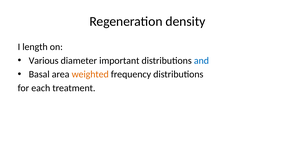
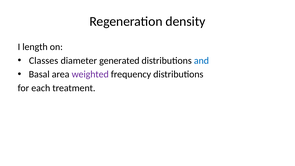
Various: Various -> Classes
important: important -> generated
weighted colour: orange -> purple
